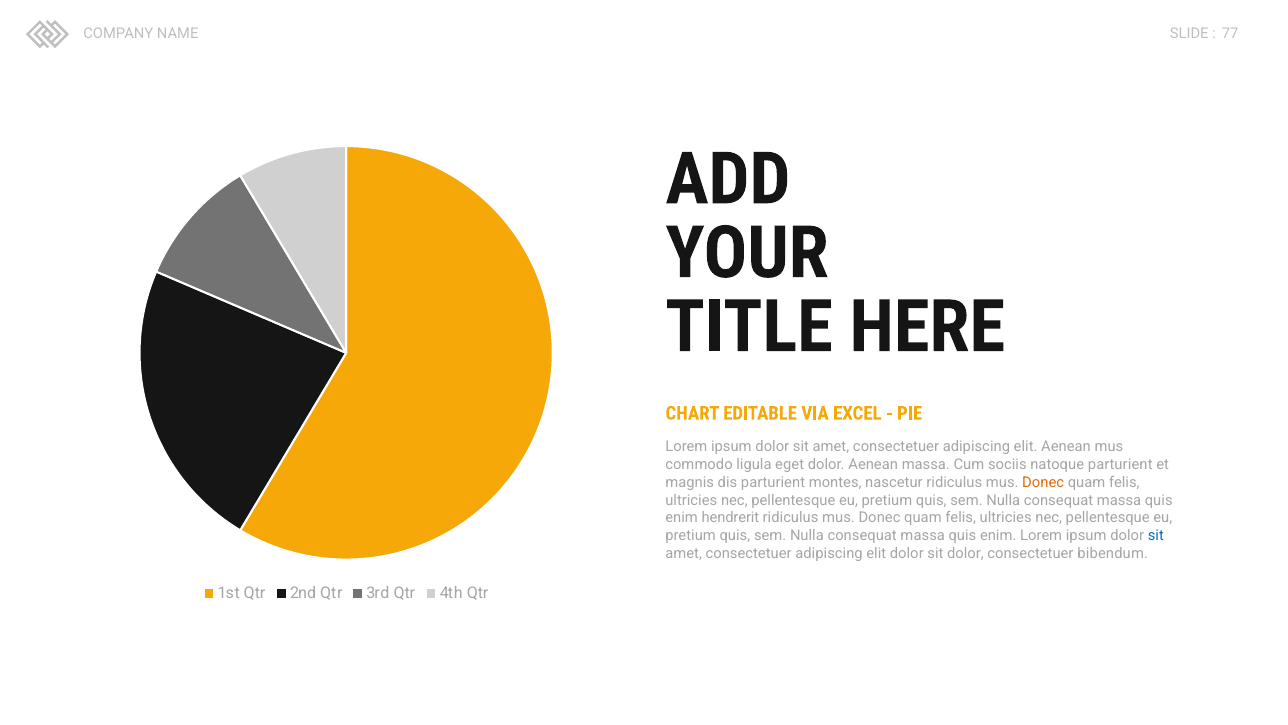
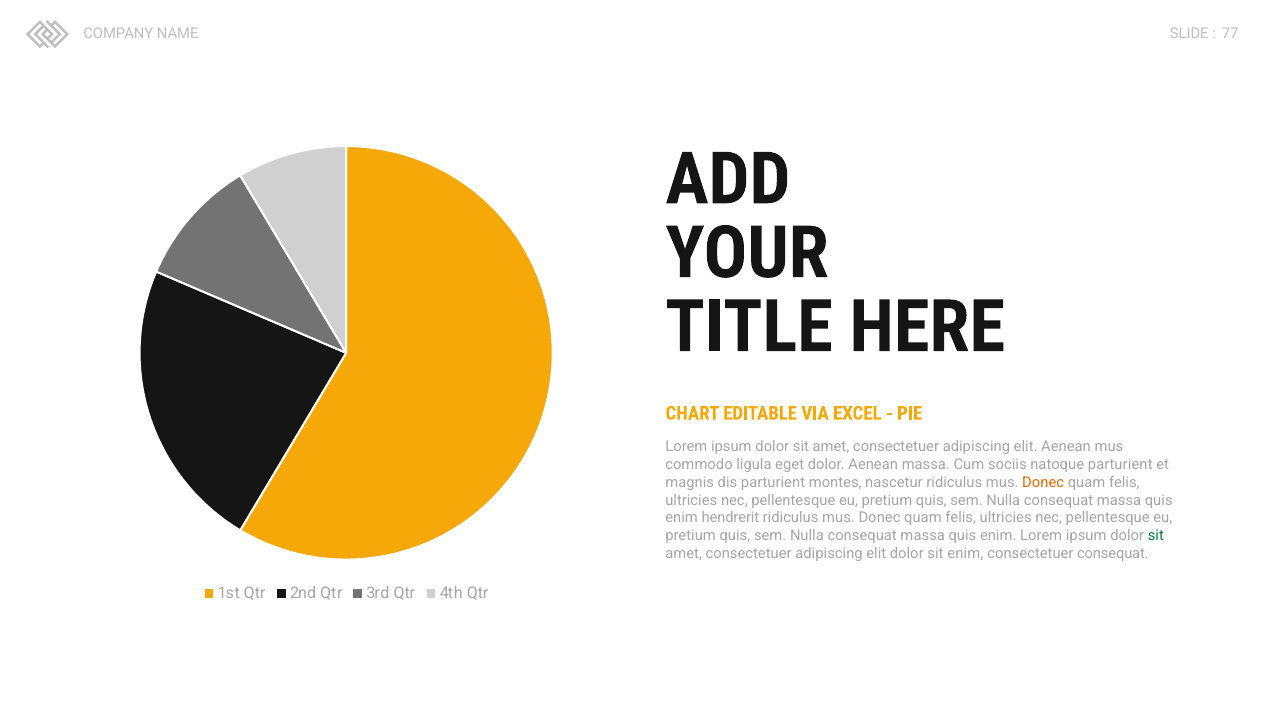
sit at (1156, 535) colour: blue -> green
sit dolor: dolor -> enim
consectetuer bibendum: bibendum -> consequat
